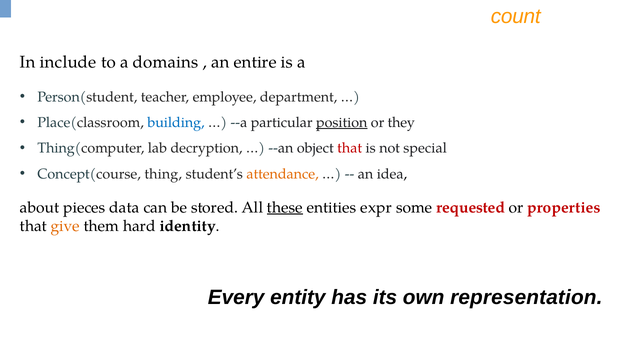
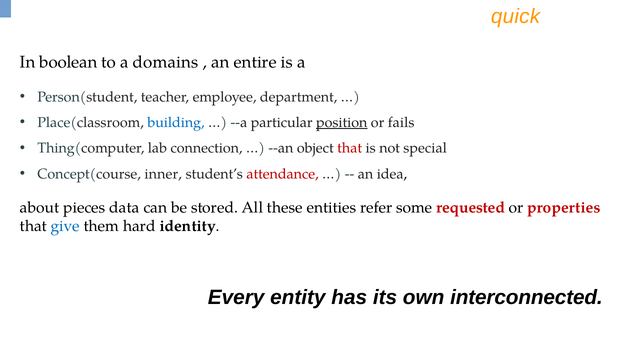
count: count -> quick
include: include -> boolean
they: they -> fails
decryption: decryption -> connection
thing: thing -> inner
attendance colour: orange -> red
these underline: present -> none
expr: expr -> refer
give colour: orange -> blue
representation: representation -> interconnected
